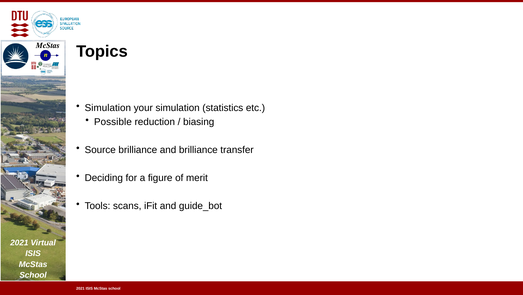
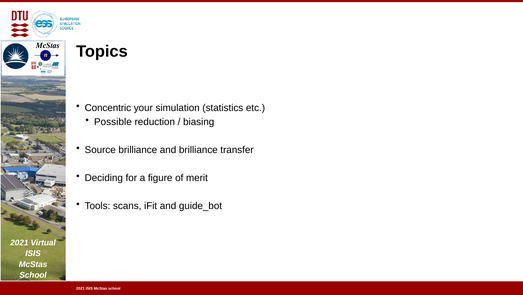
Simulation at (108, 108): Simulation -> Concentric
